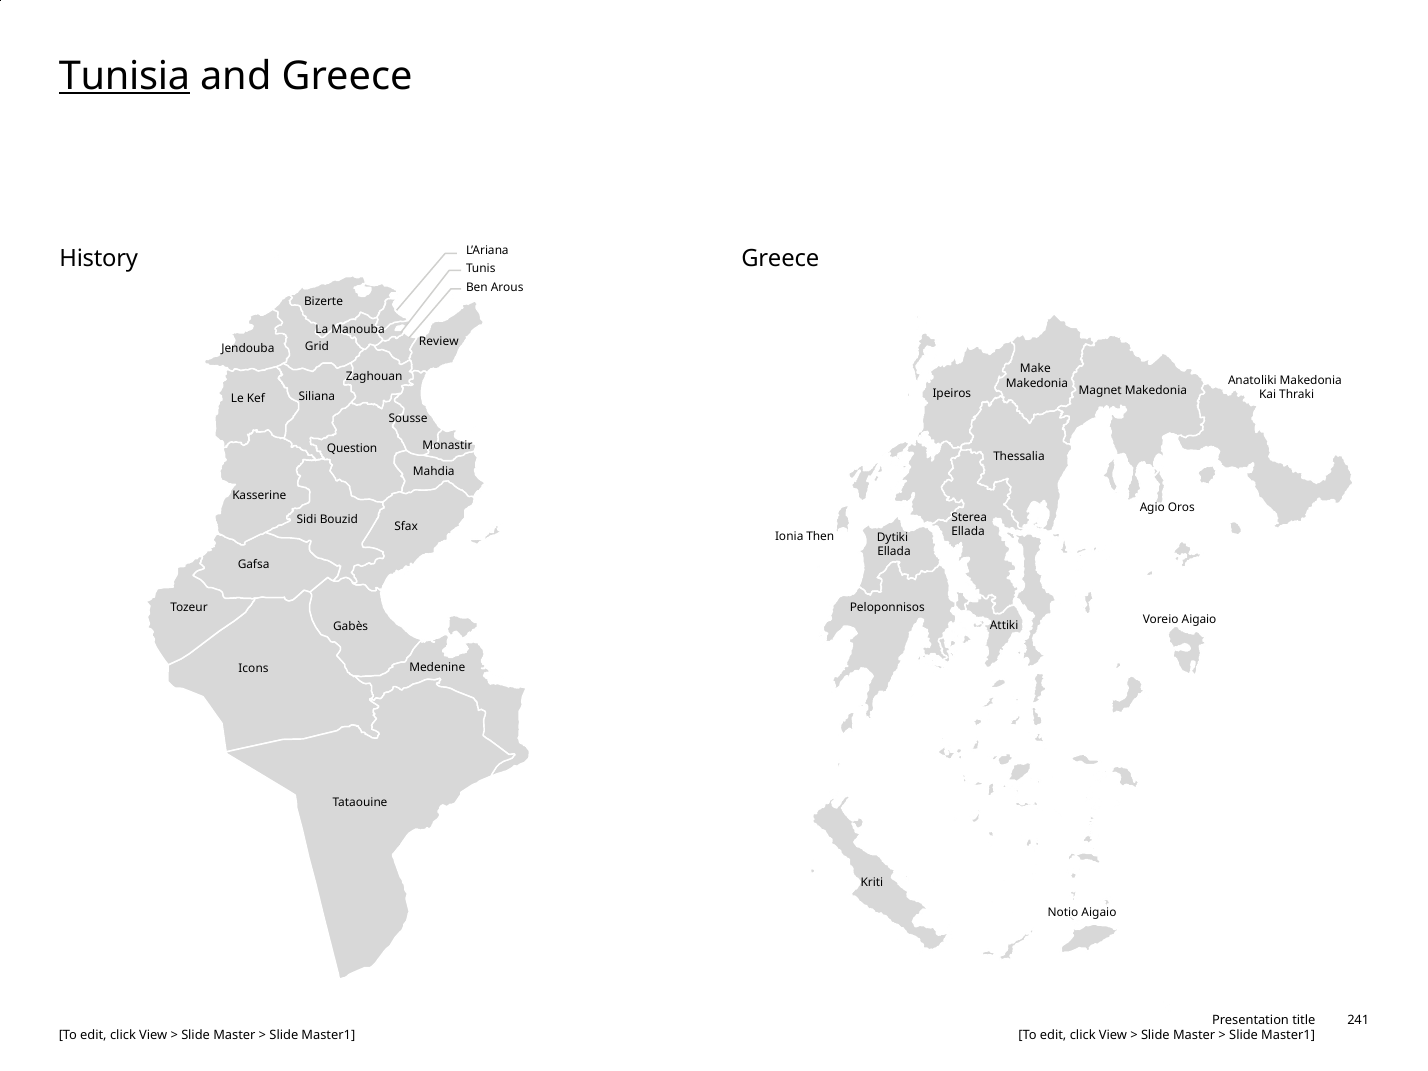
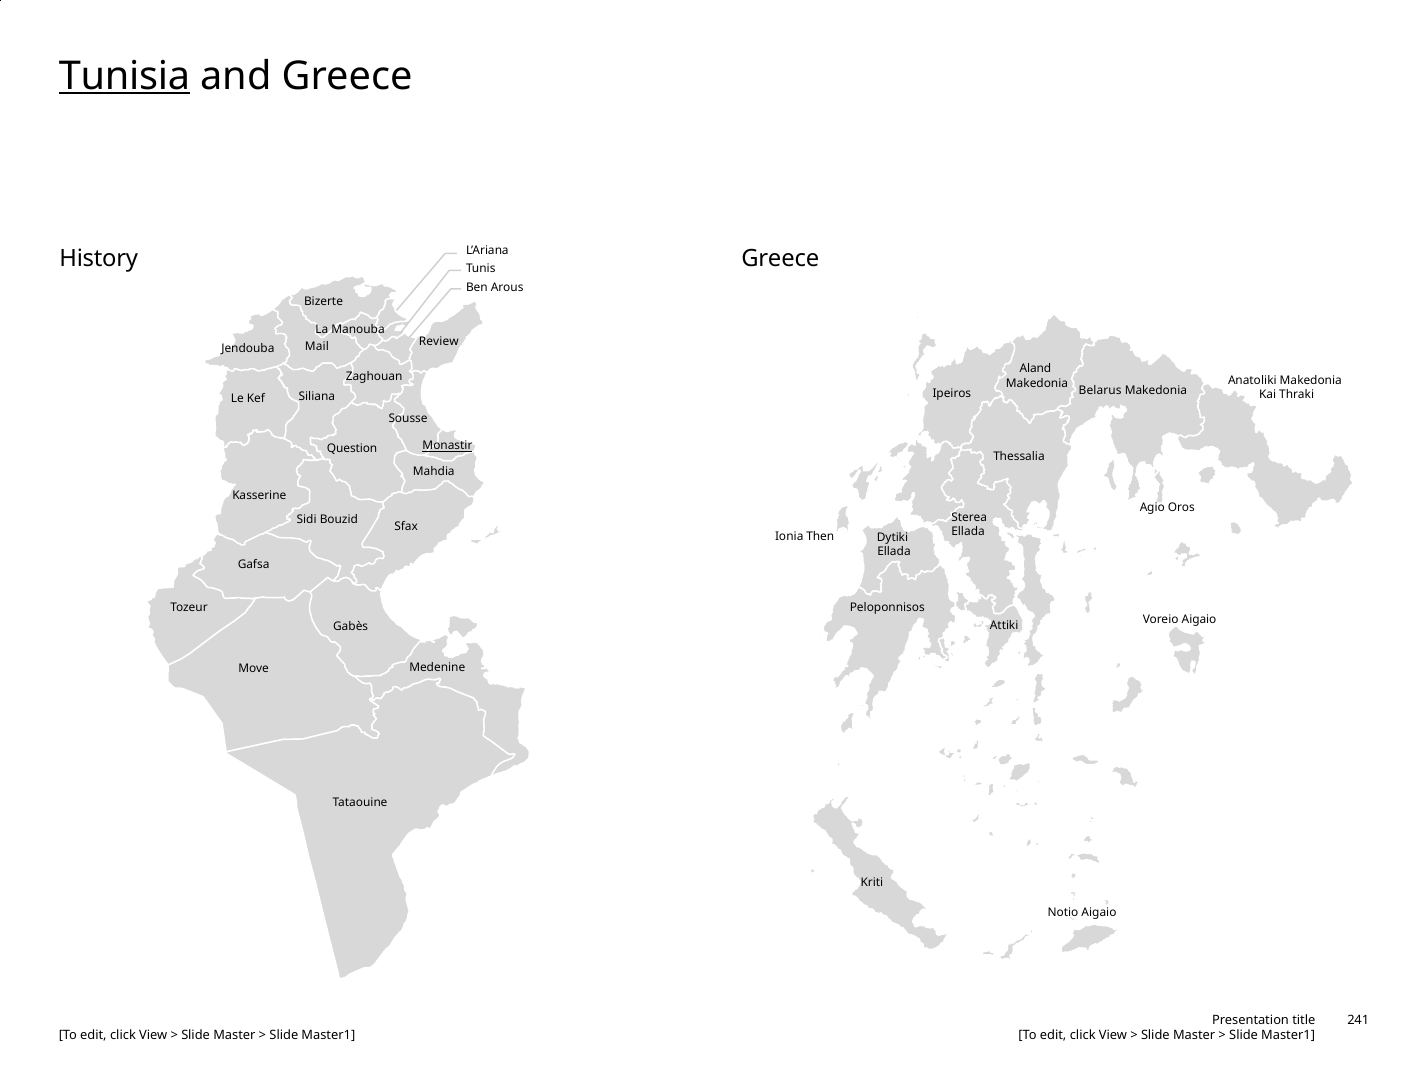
Grid: Grid -> Mail
Make: Make -> Aland
Magnet: Magnet -> Belarus
Monastir underline: none -> present
Icons: Icons -> Move
